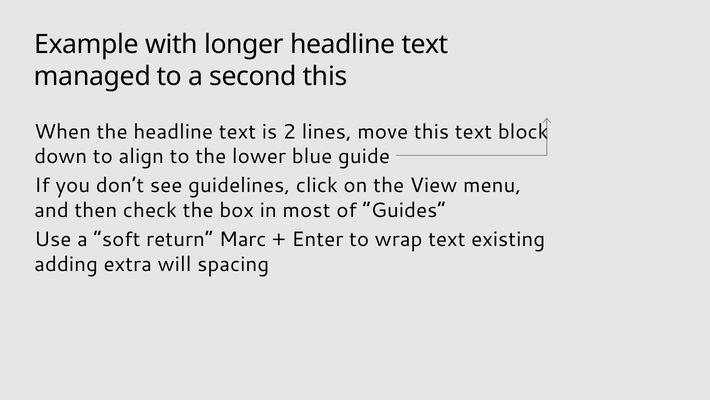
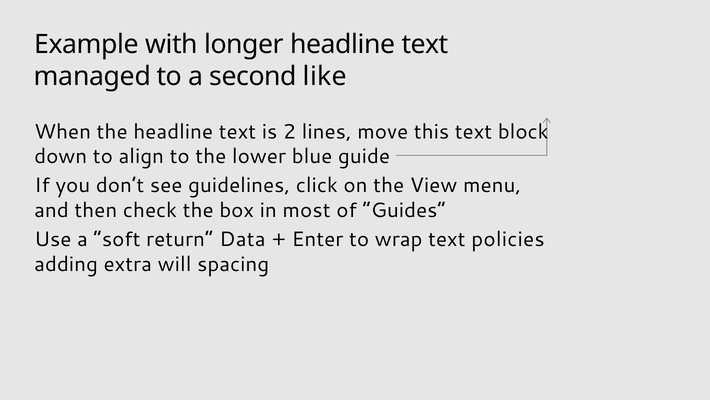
second this: this -> like
Marc: Marc -> Data
existing: existing -> policies
